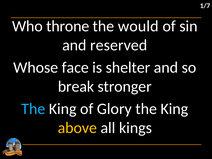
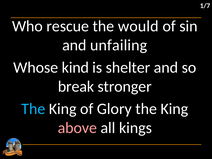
throne: throne -> rescue
reserved: reserved -> unfailing
face: face -> kind
above colour: yellow -> pink
